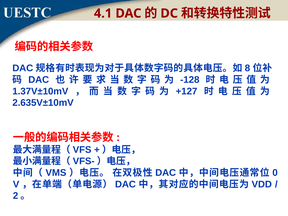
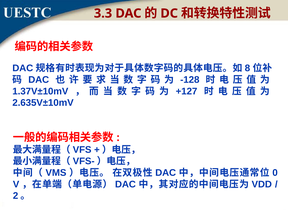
4.1: 4.1 -> 3.3
